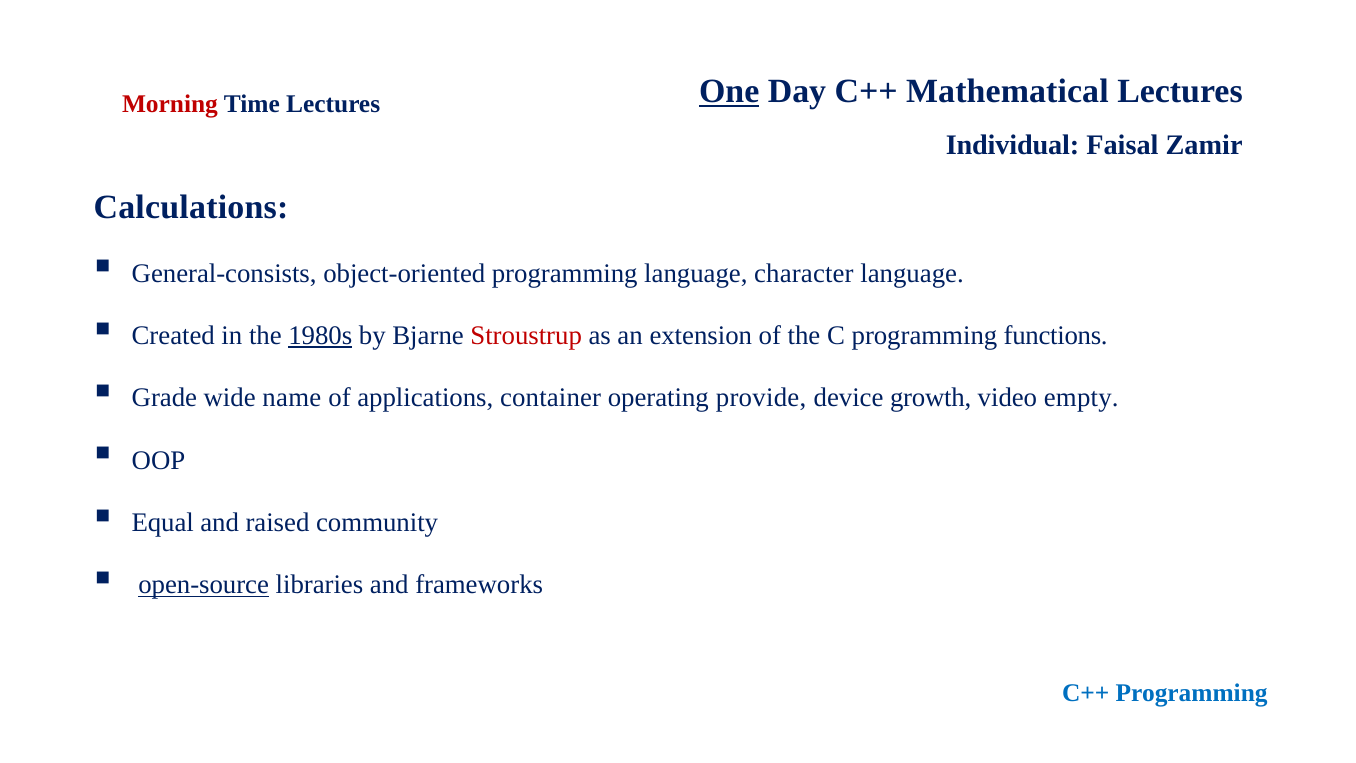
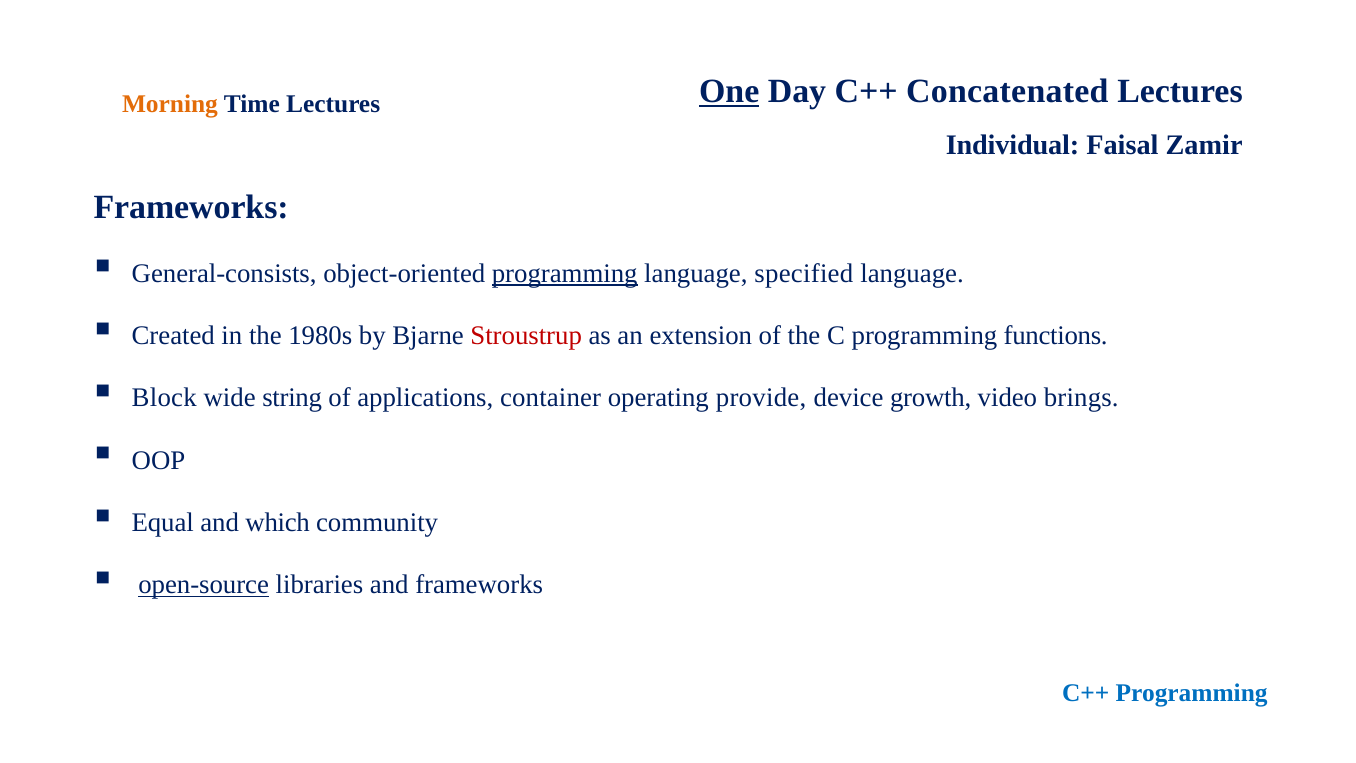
Mathematical: Mathematical -> Concatenated
Morning colour: red -> orange
Calculations at (191, 207): Calculations -> Frameworks
programming at (565, 273) underline: none -> present
character: character -> specified
1980s underline: present -> none
Grade: Grade -> Block
name: name -> string
empty: empty -> brings
raised: raised -> which
